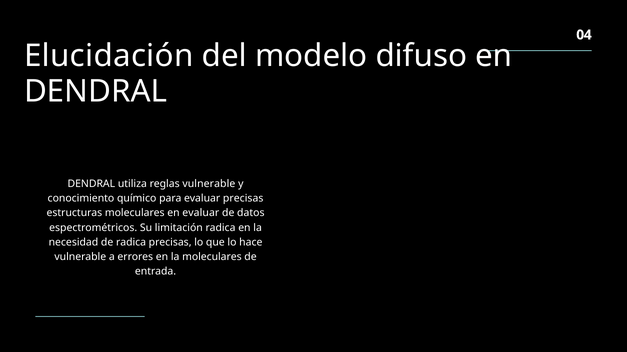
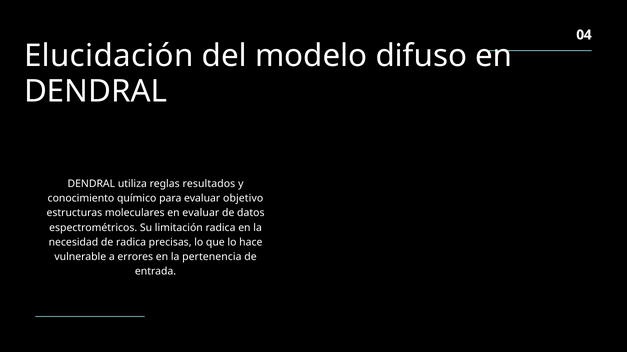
reglas vulnerable: vulnerable -> resultados
evaluar precisas: precisas -> objetivo
la moleculares: moleculares -> pertenencia
